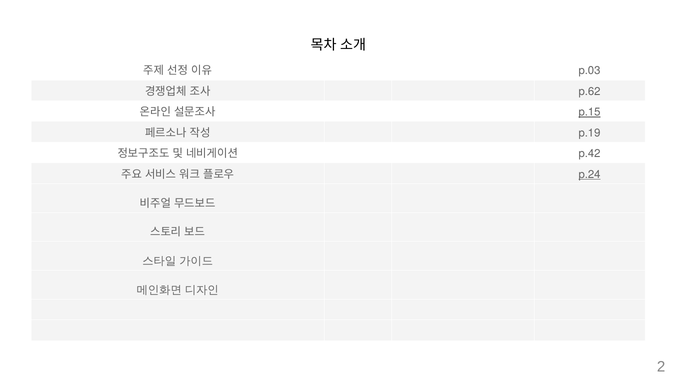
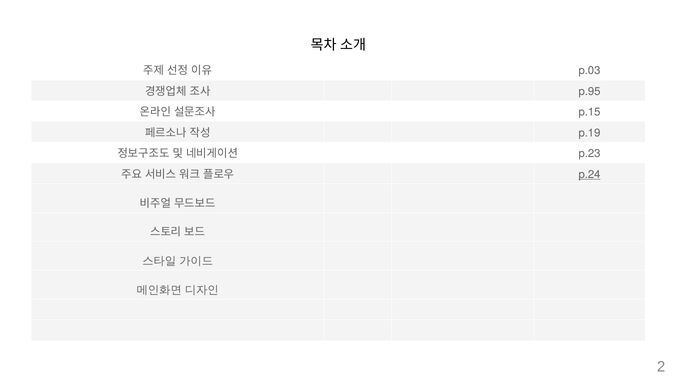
p.62: p.62 -> p.95
p.15 underline: present -> none
p.42: p.42 -> p.23
